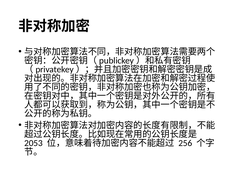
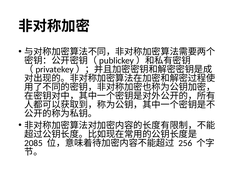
2053: 2053 -> 2085
